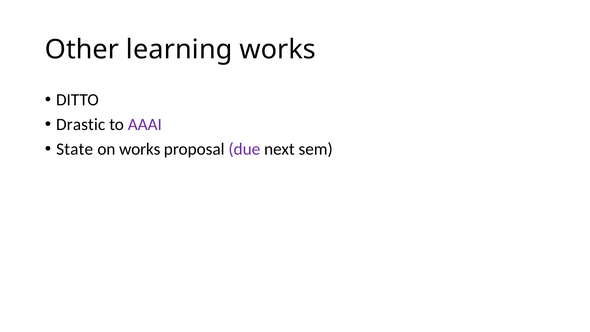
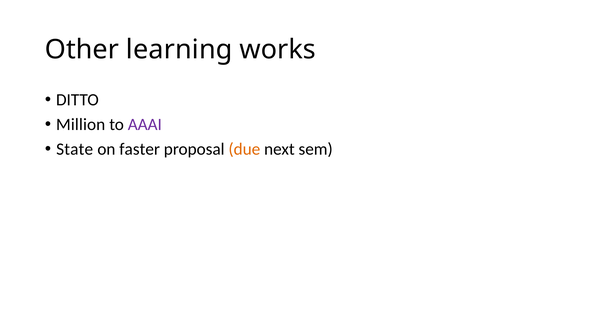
Drastic: Drastic -> Million
on works: works -> faster
due colour: purple -> orange
